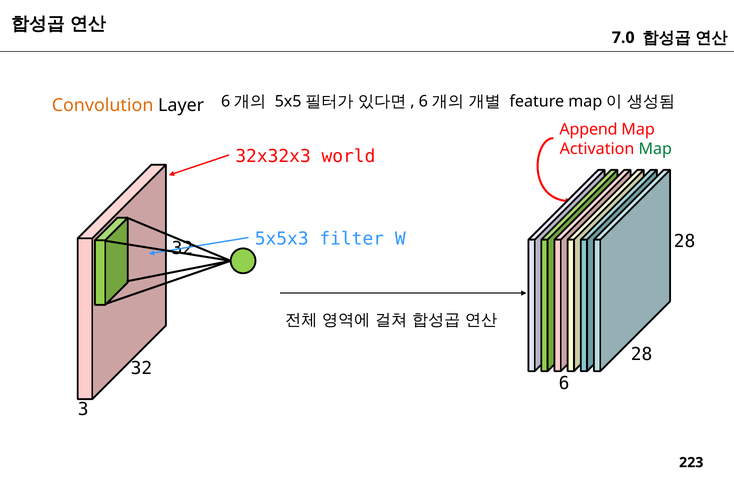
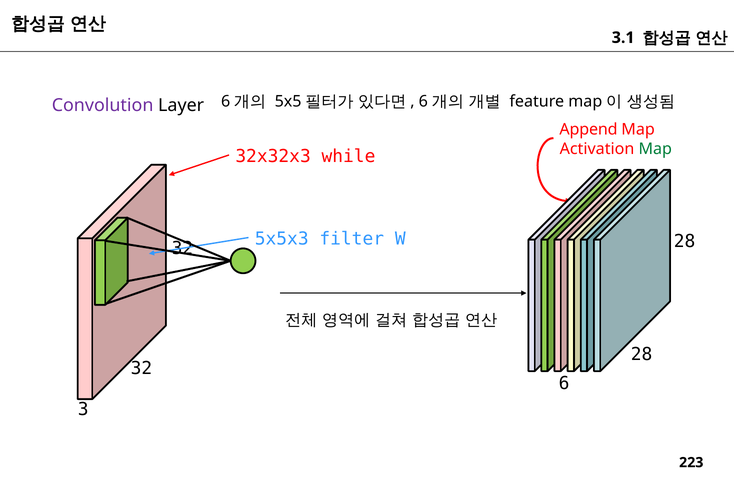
7.0: 7.0 -> 3.1
Convolution colour: orange -> purple
world: world -> while
